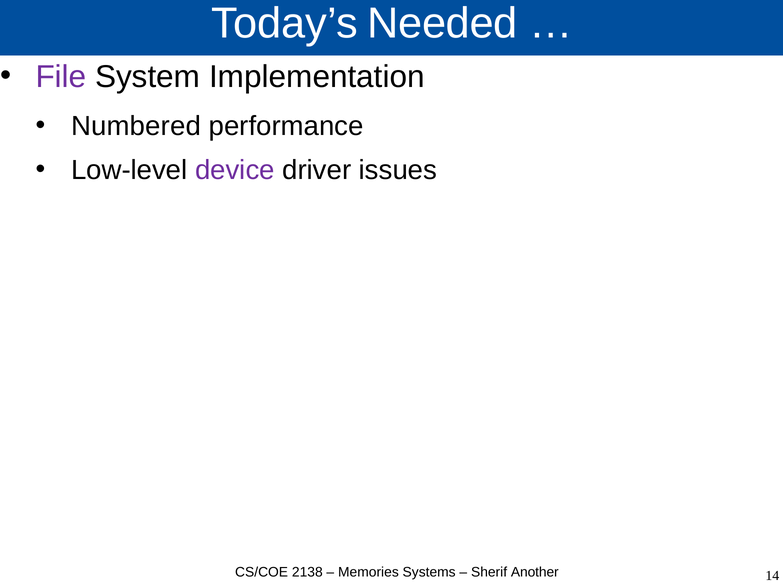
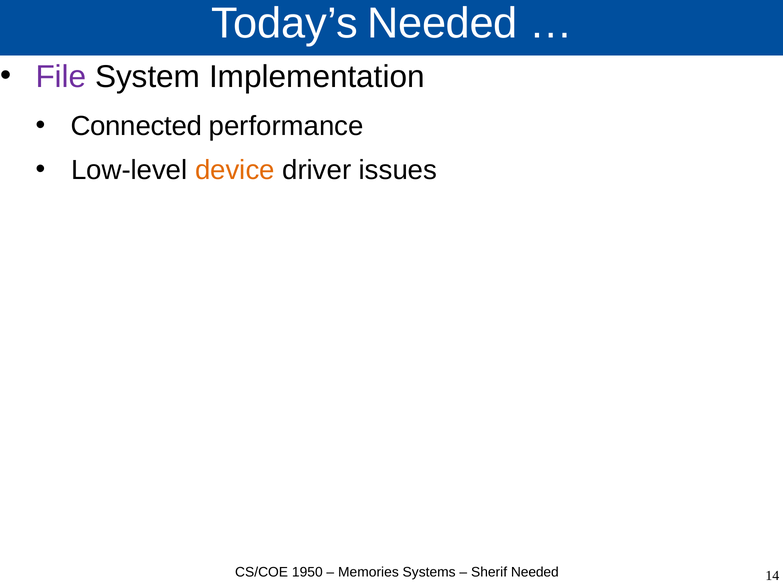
Numbered: Numbered -> Connected
device colour: purple -> orange
2138: 2138 -> 1950
Sherif Another: Another -> Needed
